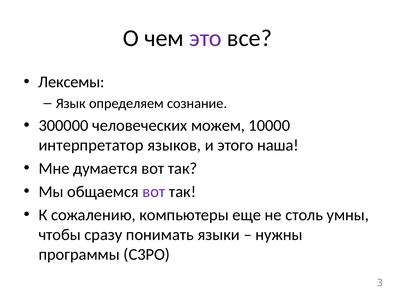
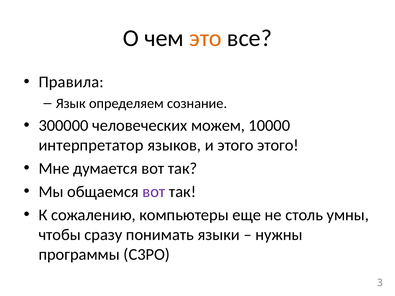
это colour: purple -> orange
Лексемы: Лексемы -> Правила
этого наша: наша -> этого
